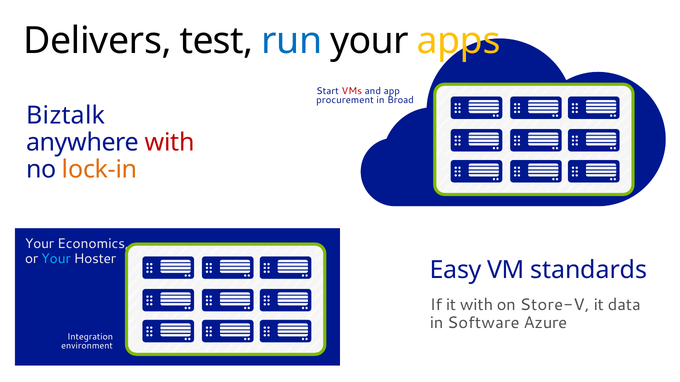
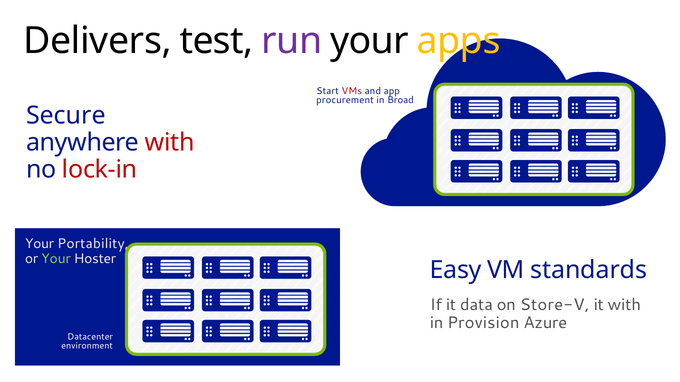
run colour: blue -> purple
Biztalk: Biztalk -> Secure
lock-in colour: orange -> red
Economics: Economics -> Portability
Your at (56, 259) colour: light blue -> light green
it with: with -> data
it data: data -> with
Software: Software -> Provision
Integration: Integration -> Datacenter
